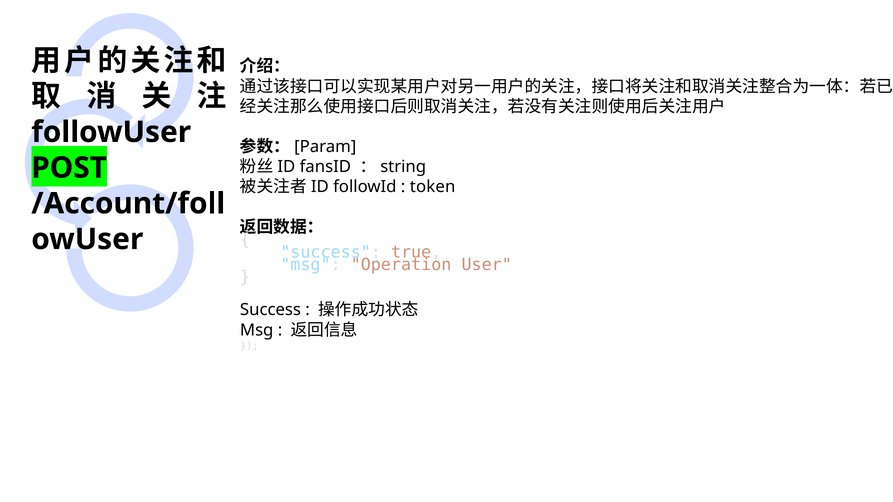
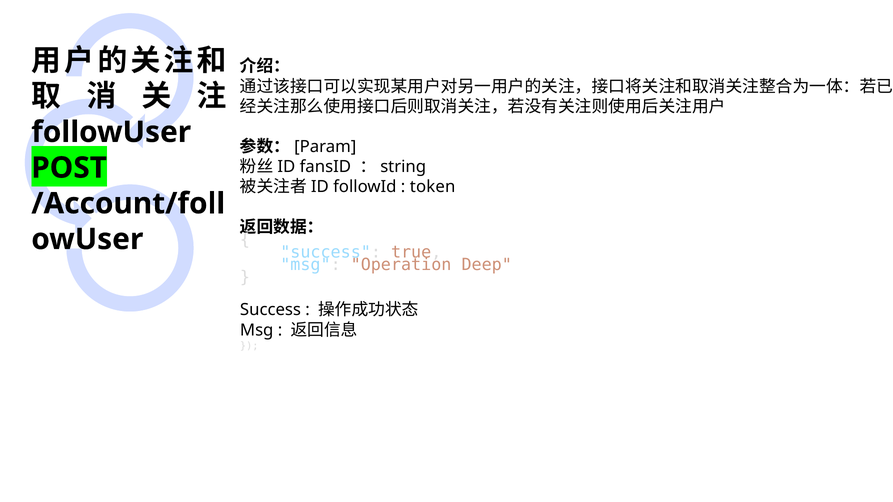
User: User -> Deep
